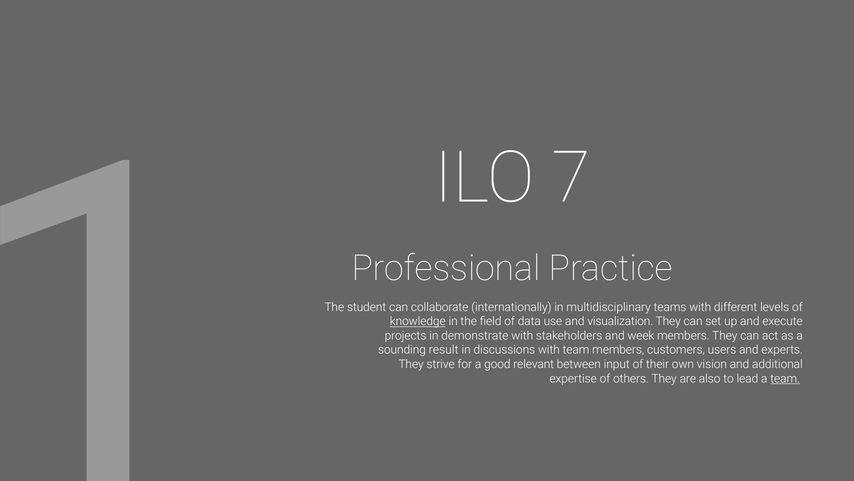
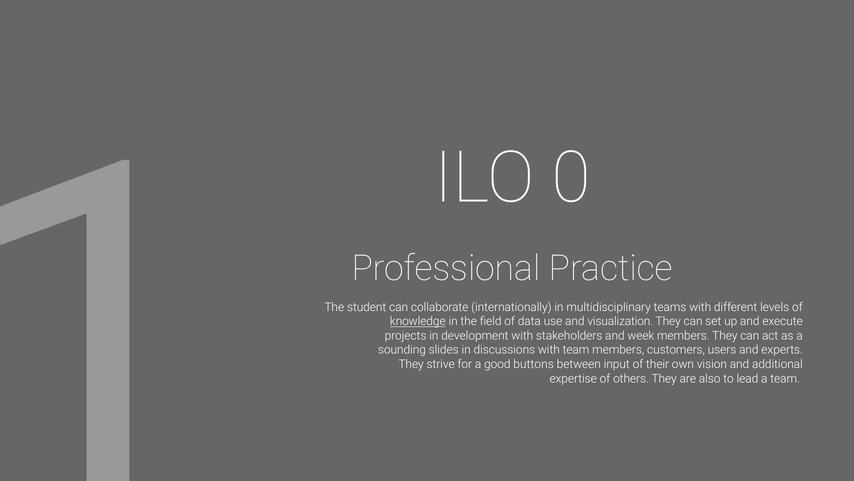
7: 7 -> 0
demonstrate: demonstrate -> development
result: result -> slides
relevant: relevant -> buttons
team at (785, 378) underline: present -> none
